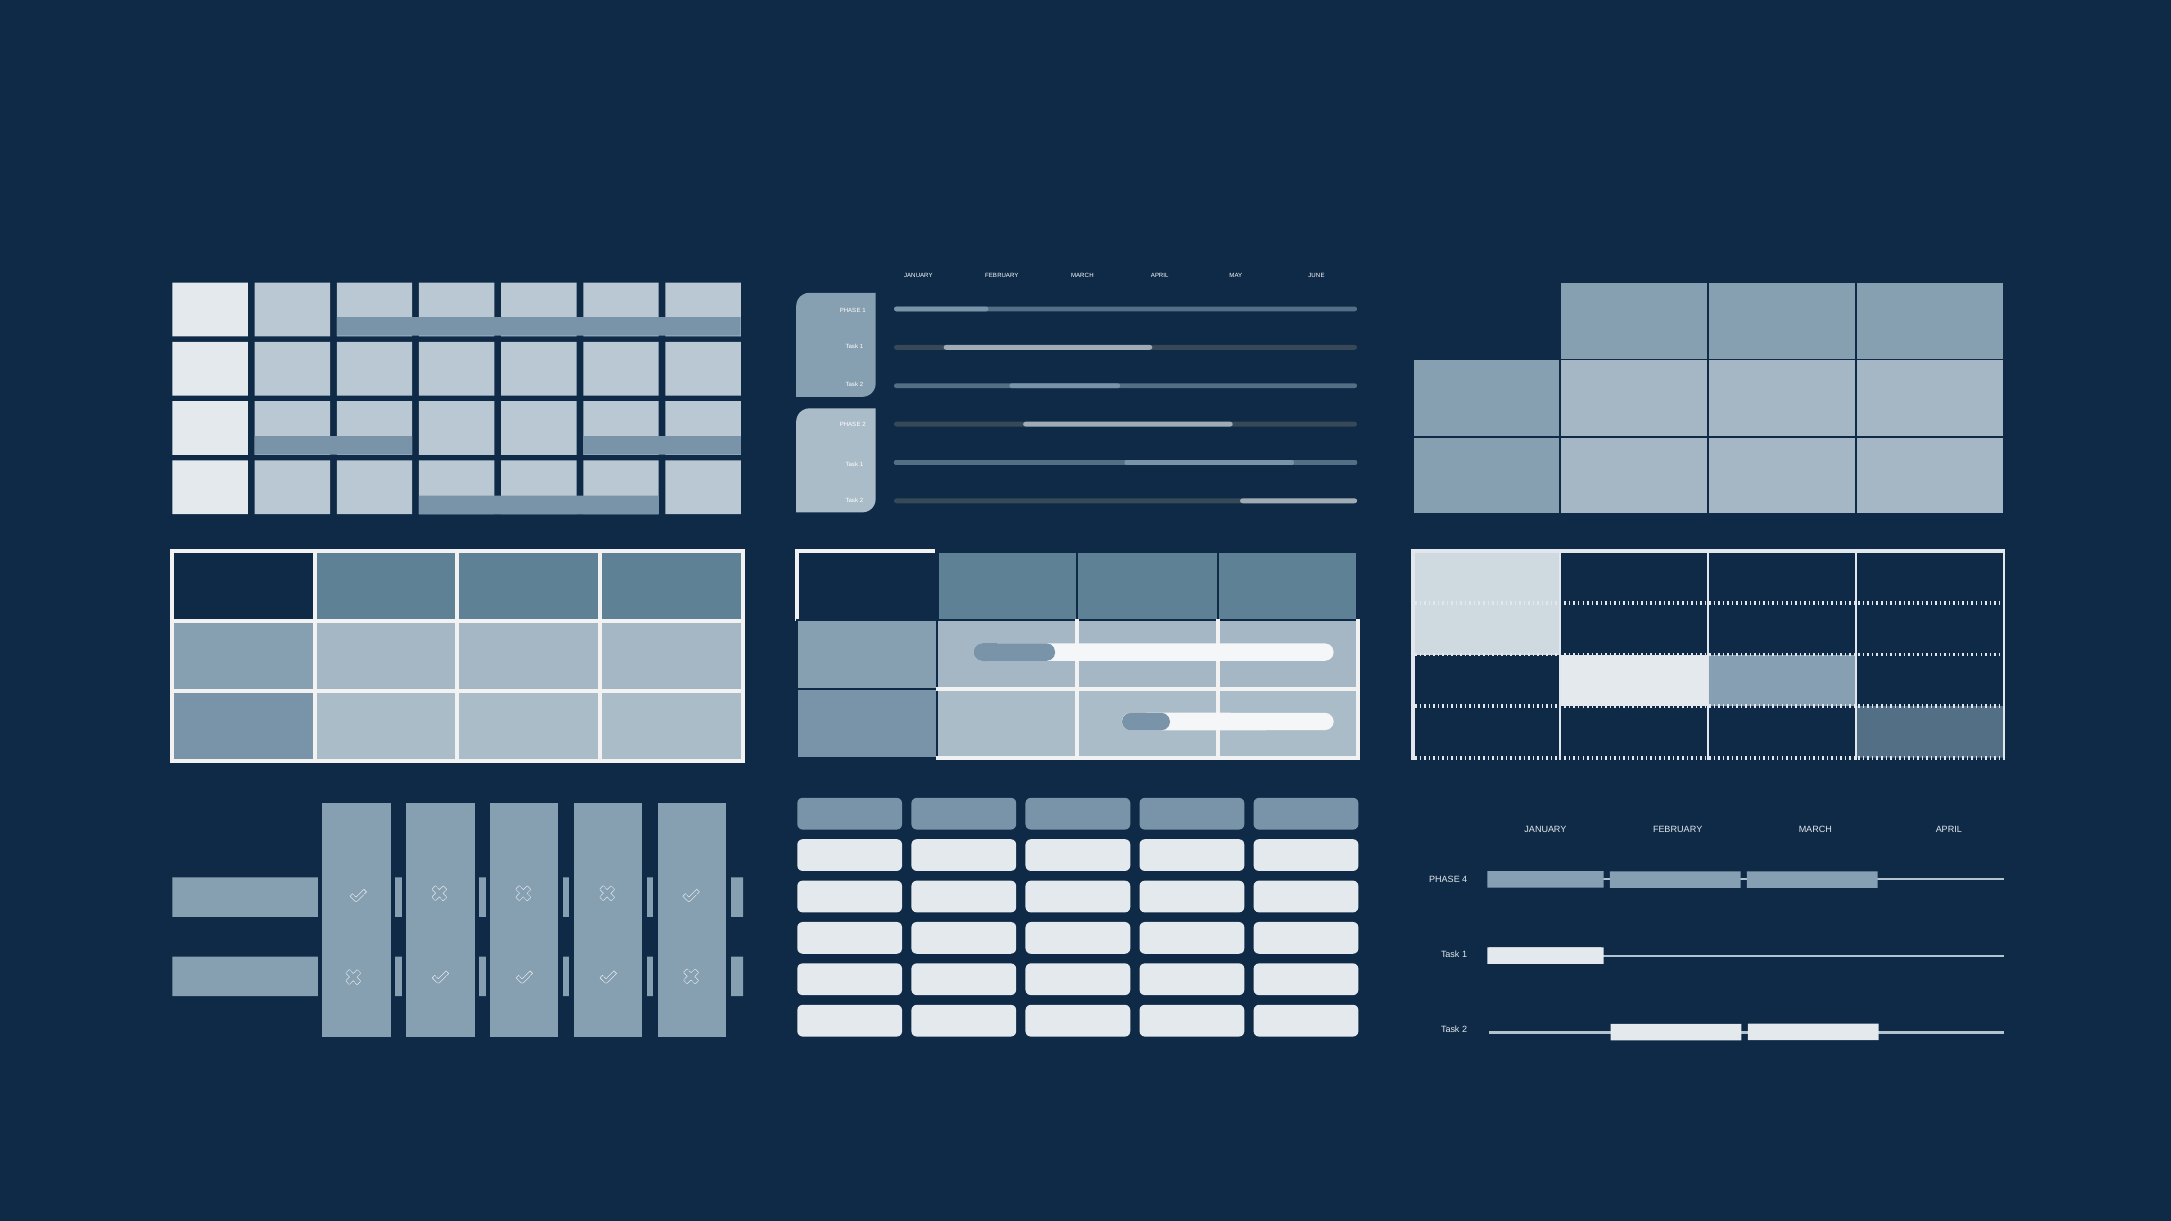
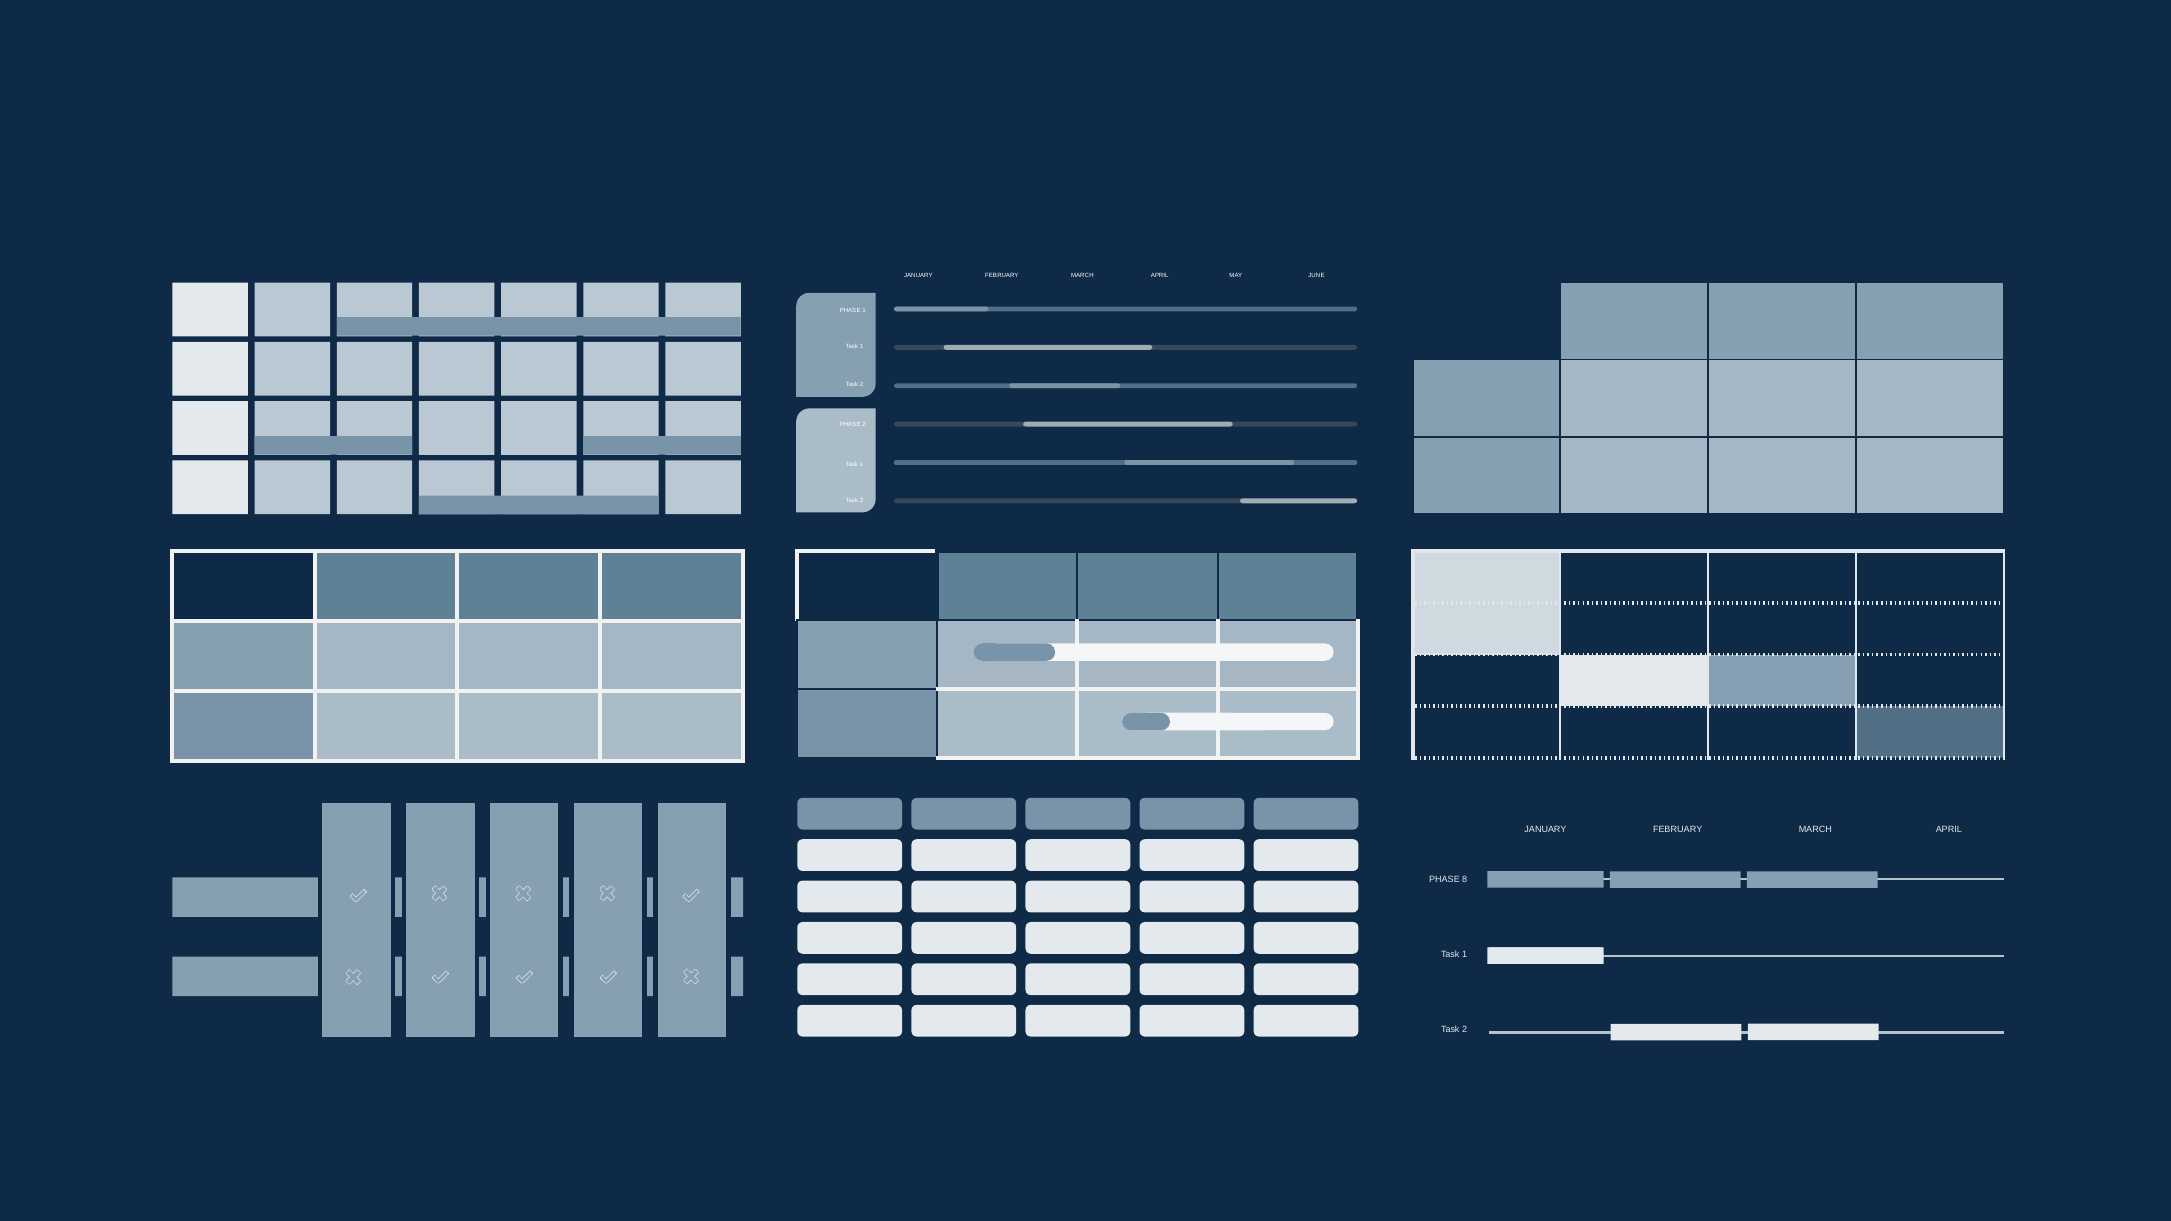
4: 4 -> 8
